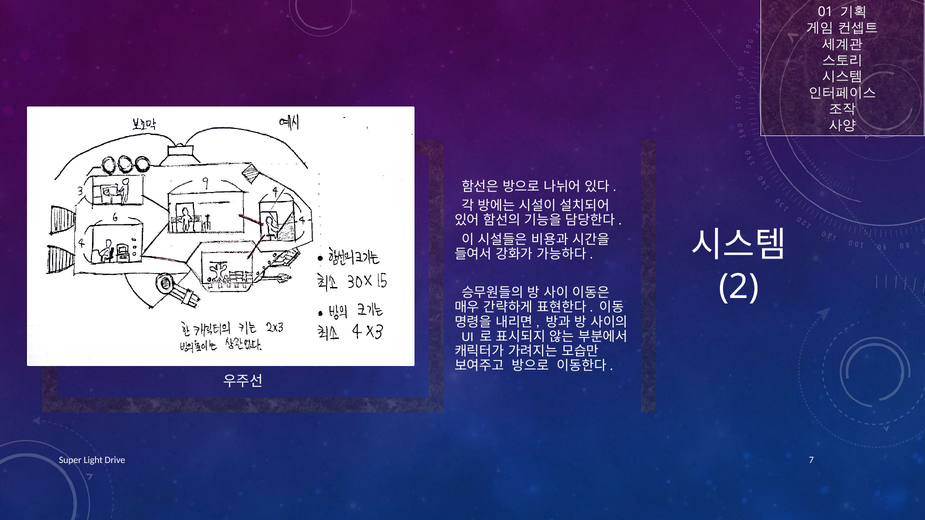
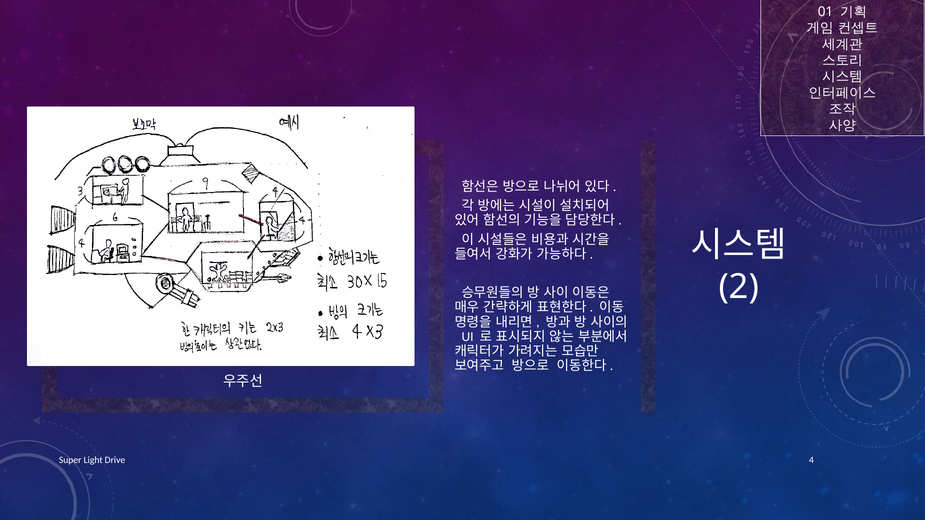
7: 7 -> 4
